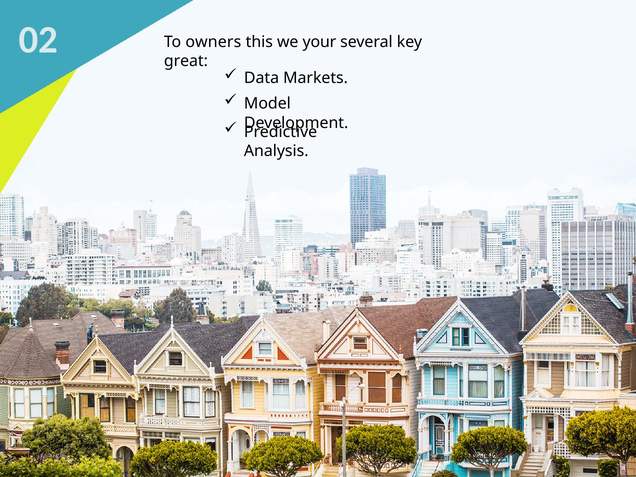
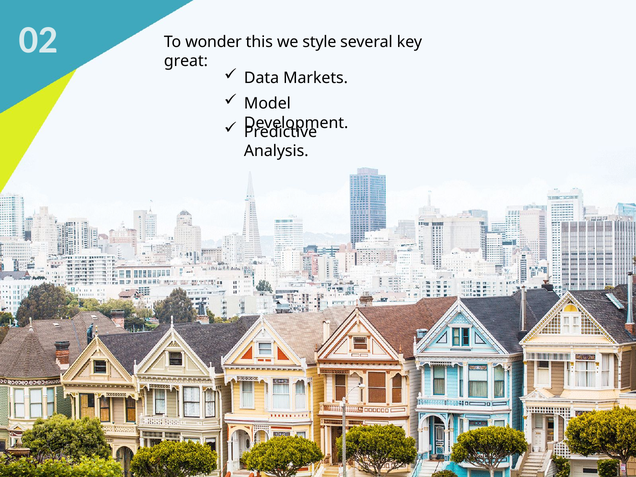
owners: owners -> wonder
your: your -> style
